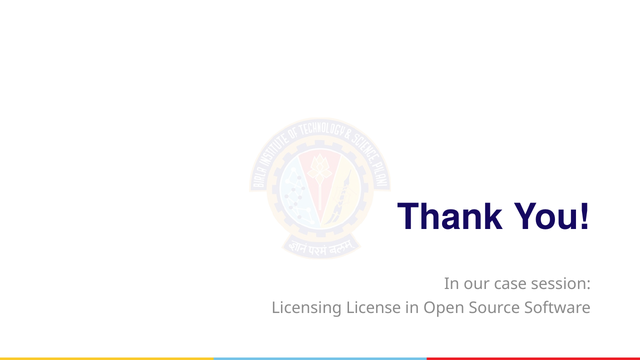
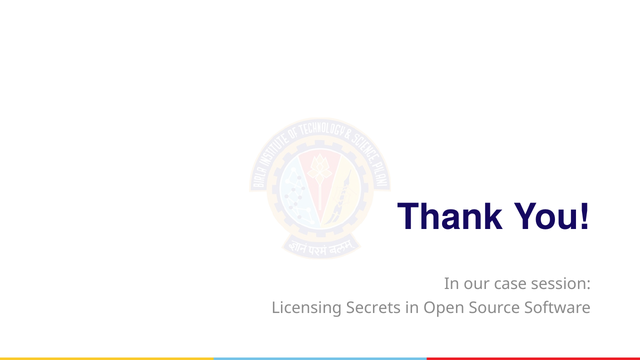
License: License -> Secrets
